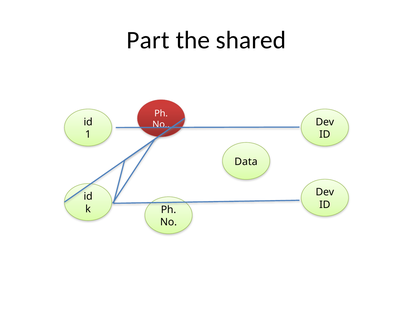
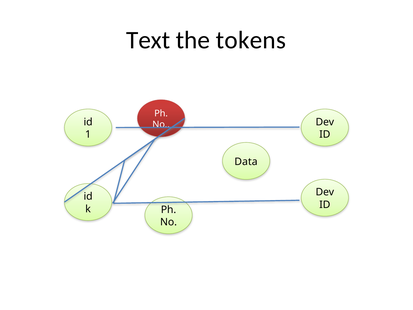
Part: Part -> Text
shared: shared -> tokens
